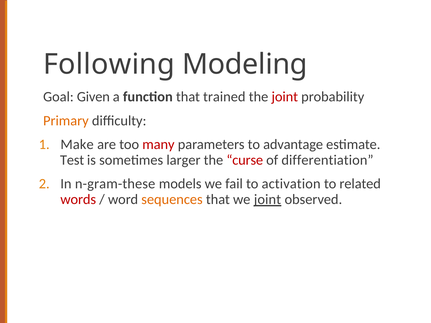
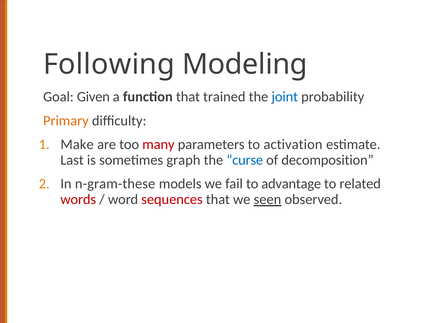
joint at (285, 97) colour: red -> blue
advantage: advantage -> activation
Test: Test -> Last
larger: larger -> graph
curse colour: red -> blue
differentiation: differentiation -> decomposition
activation: activation -> advantage
sequences colour: orange -> red
we joint: joint -> seen
